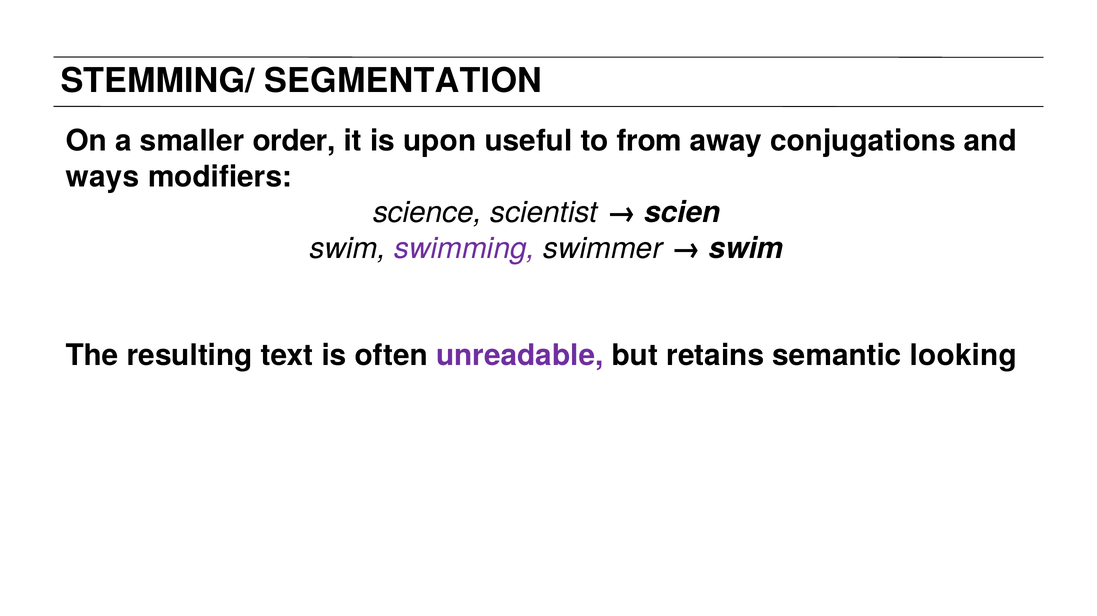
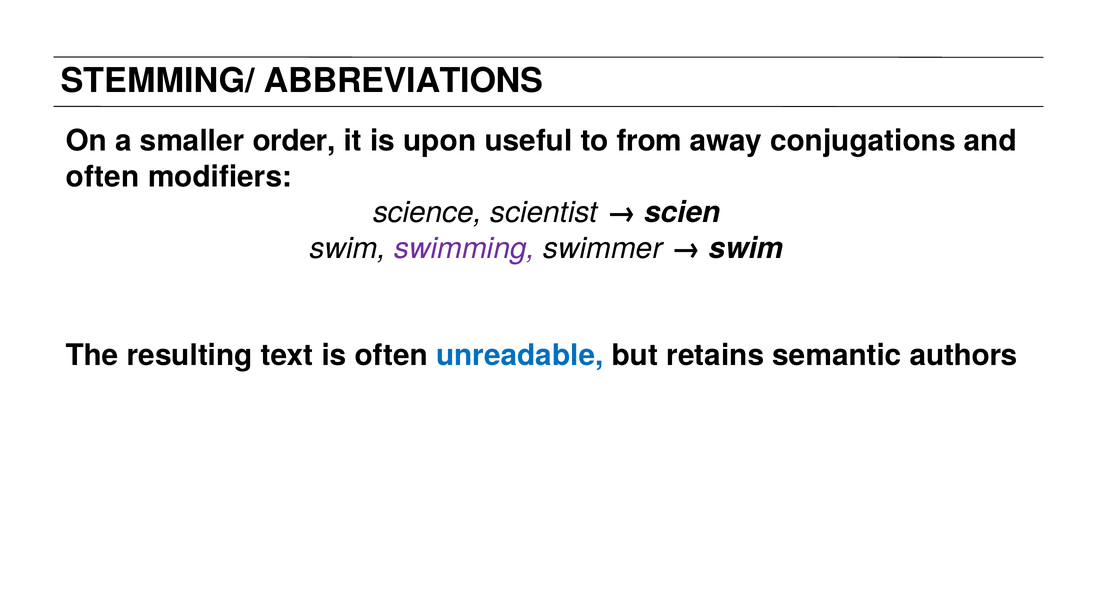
SEGMENTATION: SEGMENTATION -> ABBREVIATIONS
ways at (102, 177): ways -> often
unreadable colour: purple -> blue
looking: looking -> authors
